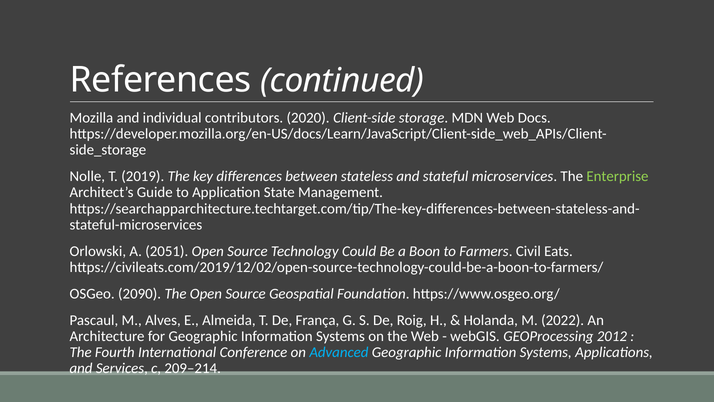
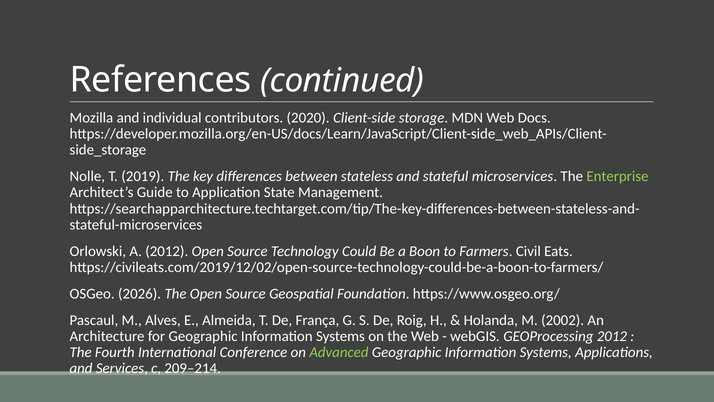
A 2051: 2051 -> 2012
2090: 2090 -> 2026
2022: 2022 -> 2002
Advanced colour: light blue -> light green
